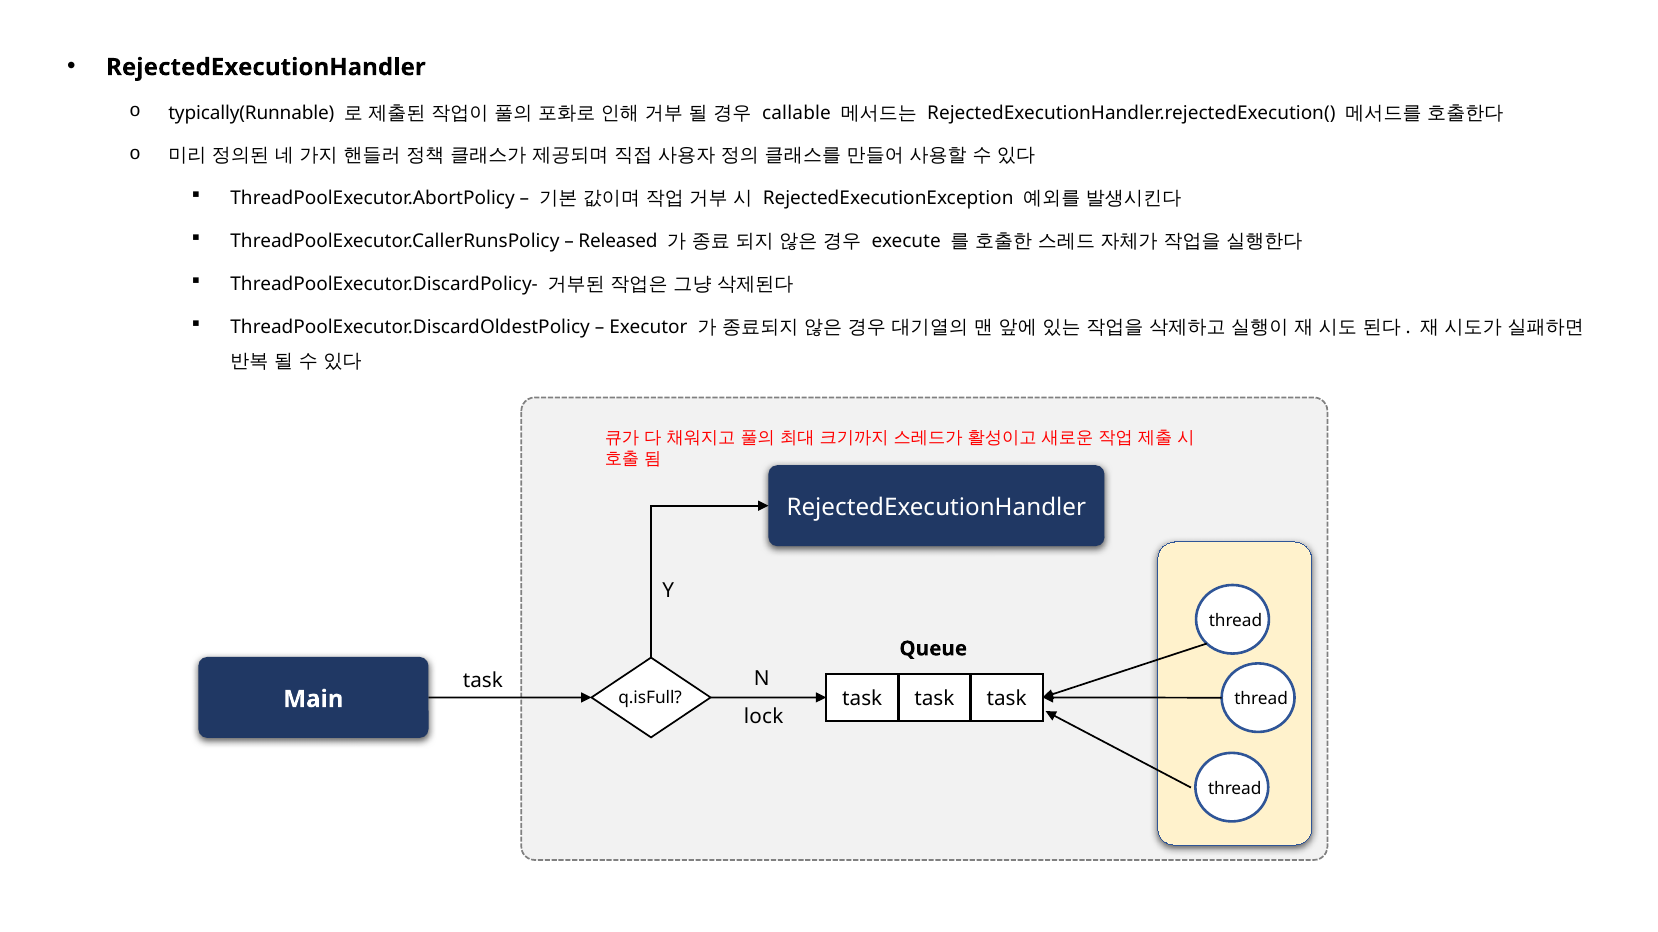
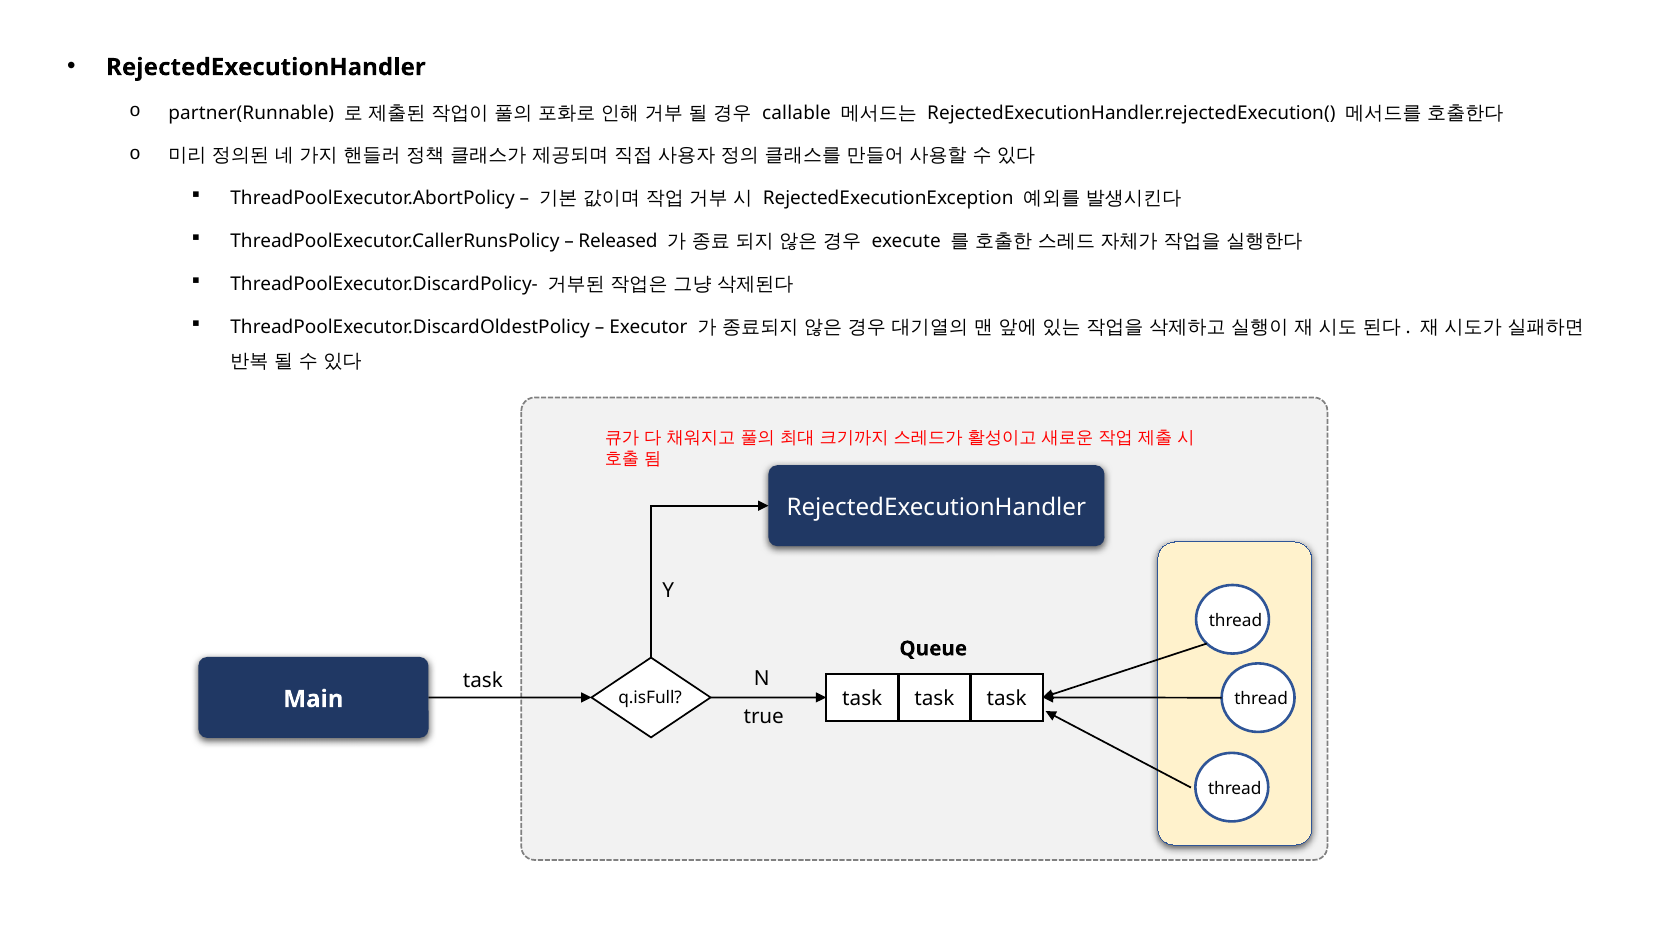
typically(Runnable: typically(Runnable -> partner(Runnable
lock: lock -> true
